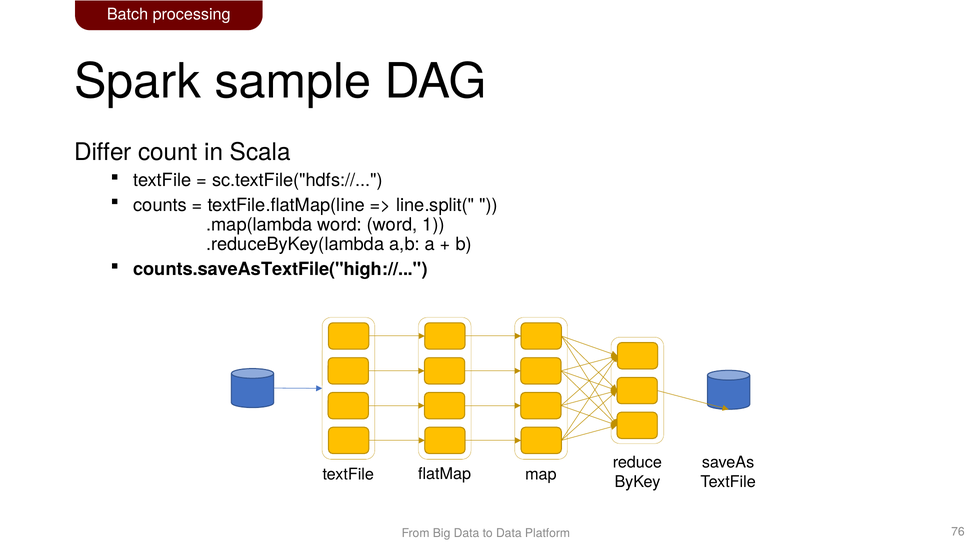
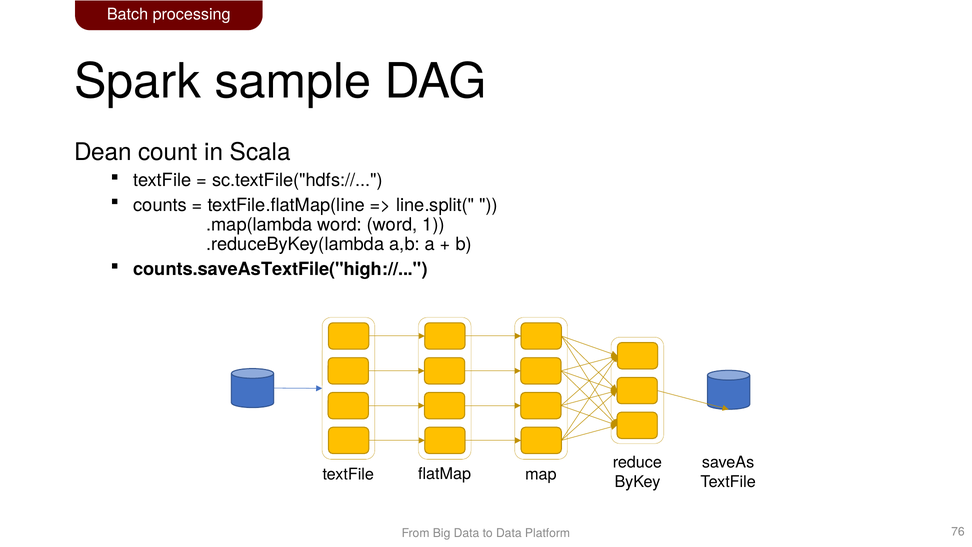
Differ: Differ -> Dean
